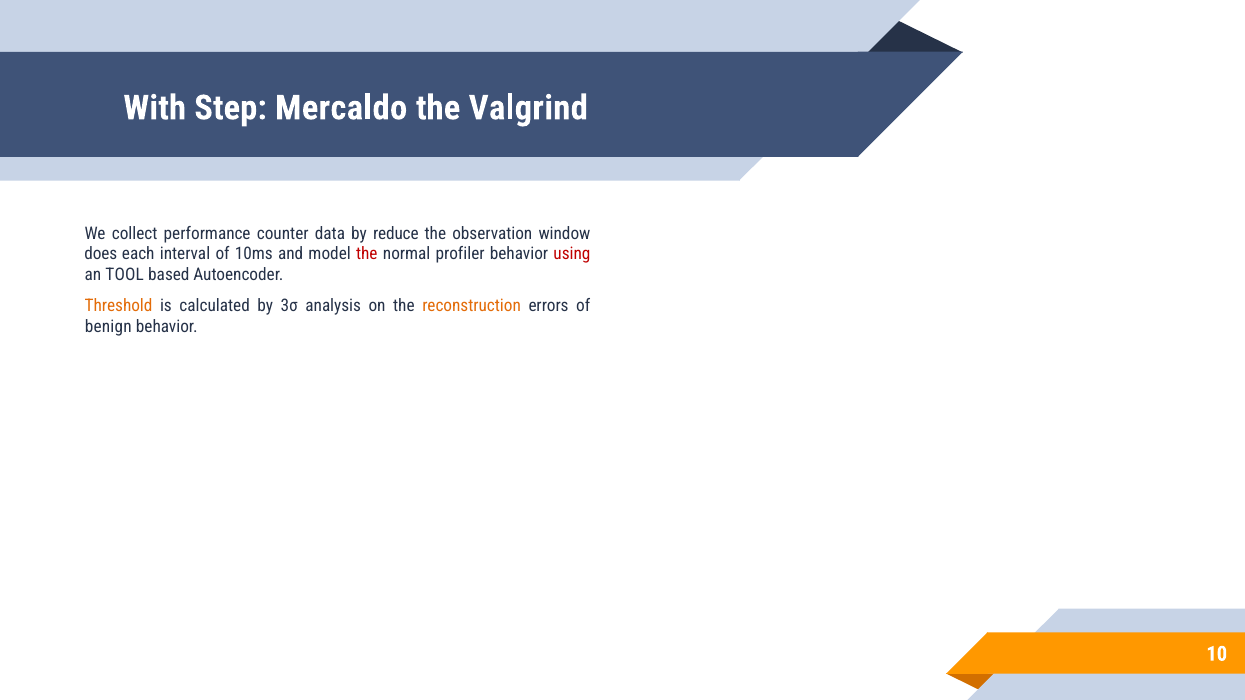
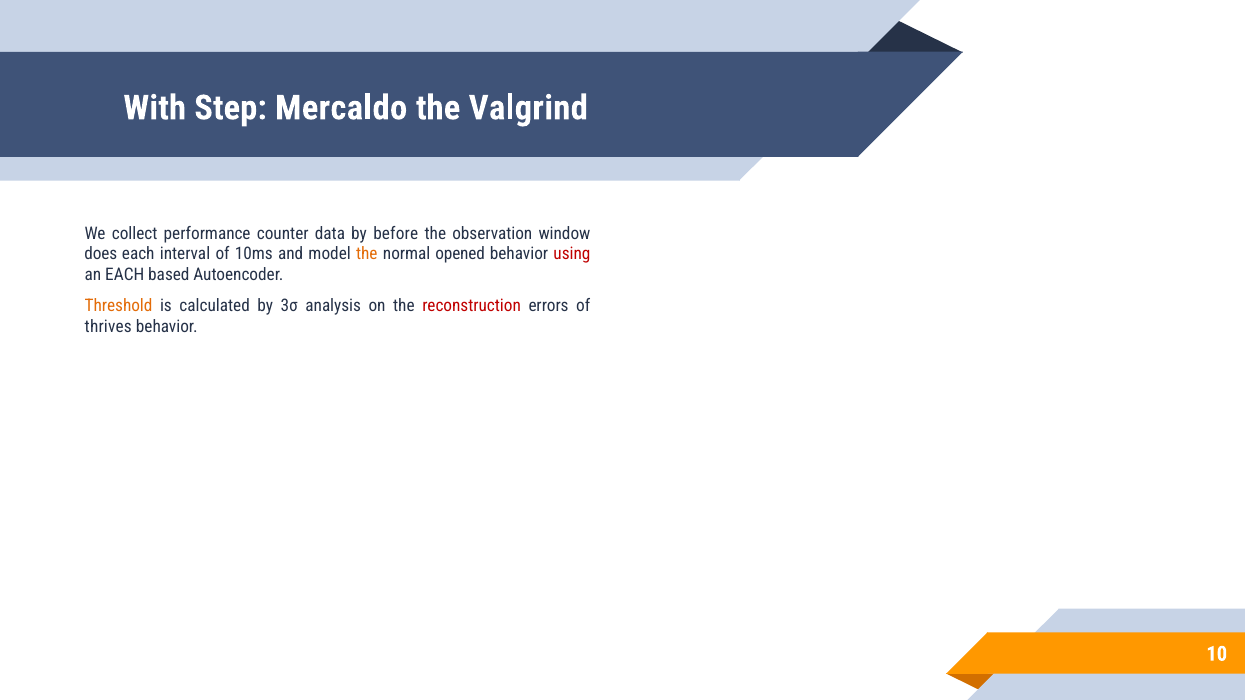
reduce: reduce -> before
the at (367, 254) colour: red -> orange
profiler: profiler -> opened
an TOOL: TOOL -> EACH
reconstruction colour: orange -> red
benign: benign -> thrives
